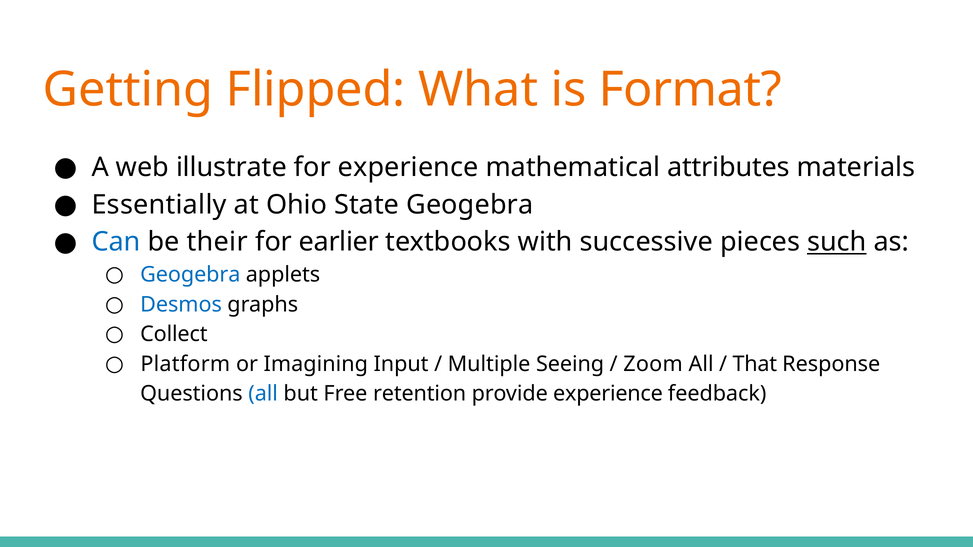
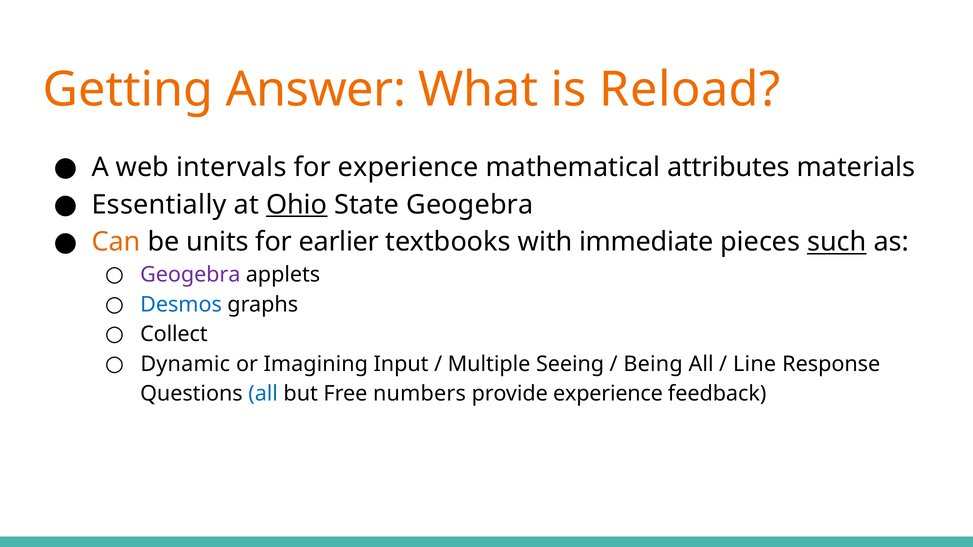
Flipped: Flipped -> Answer
Format: Format -> Reload
illustrate: illustrate -> intervals
Ohio underline: none -> present
Can colour: blue -> orange
their: their -> units
successive: successive -> immediate
Geogebra at (190, 275) colour: blue -> purple
Platform: Platform -> Dynamic
Zoom: Zoom -> Being
That: That -> Line
retention: retention -> numbers
